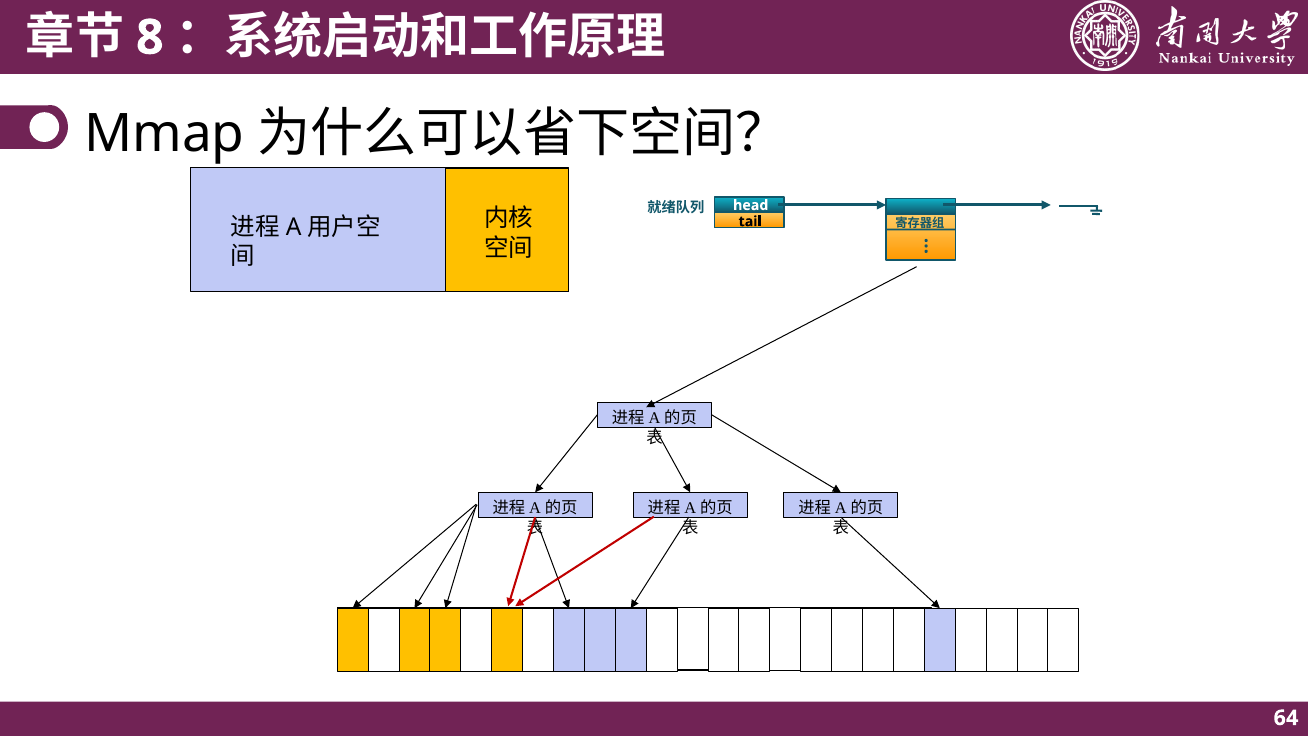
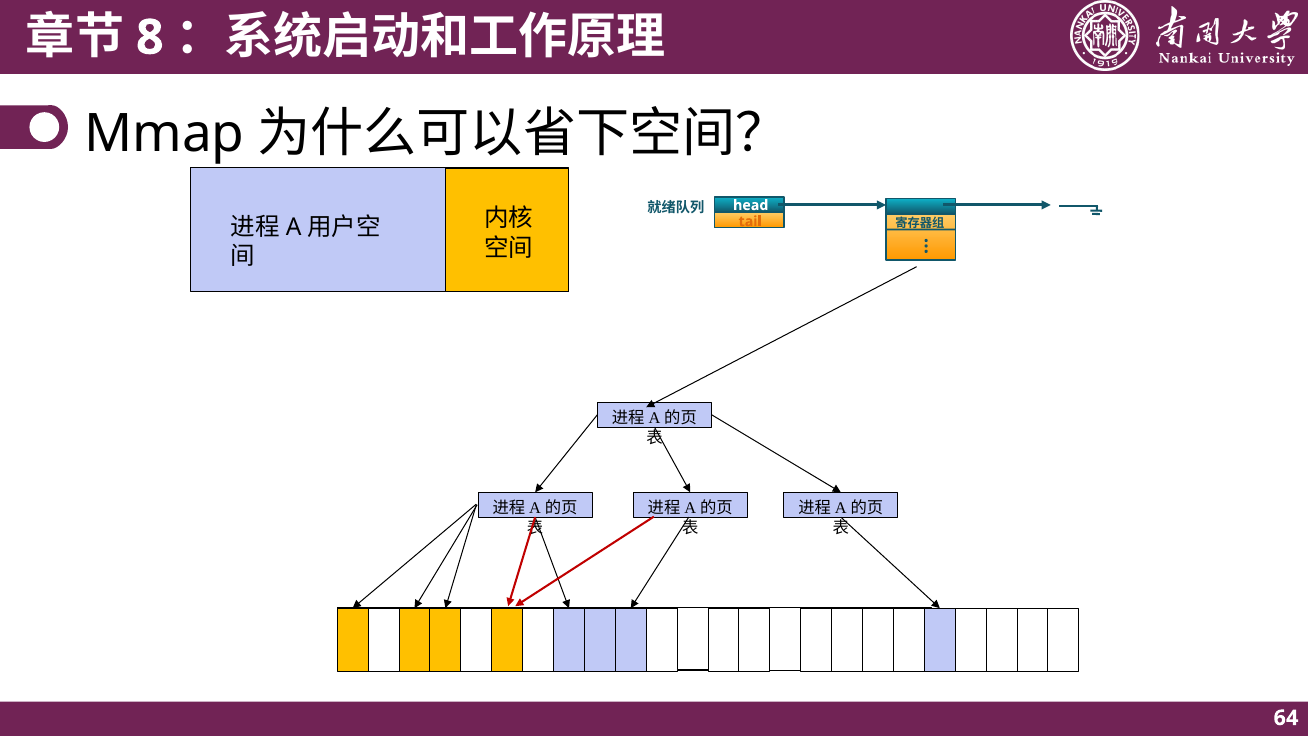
tail colour: black -> orange
